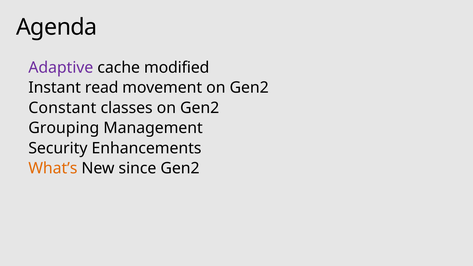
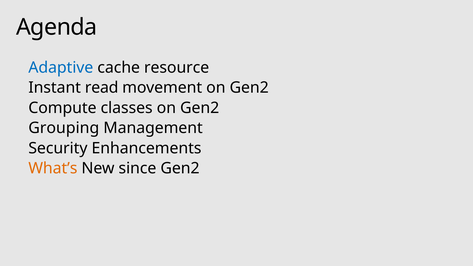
Adaptive colour: purple -> blue
modified: modified -> resource
Constant: Constant -> Compute
